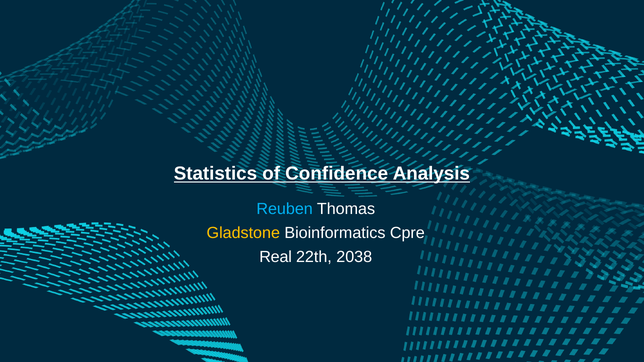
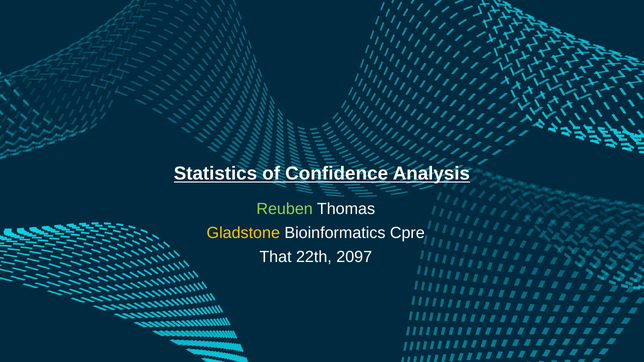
Reuben colour: light blue -> light green
Real: Real -> That
2038: 2038 -> 2097
